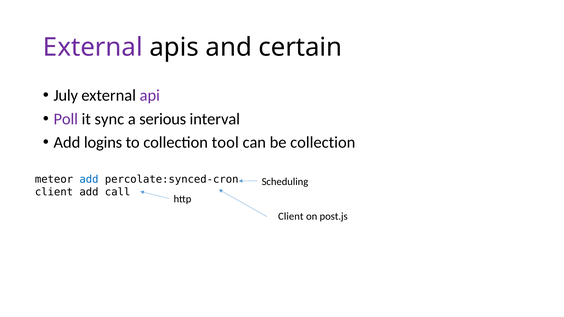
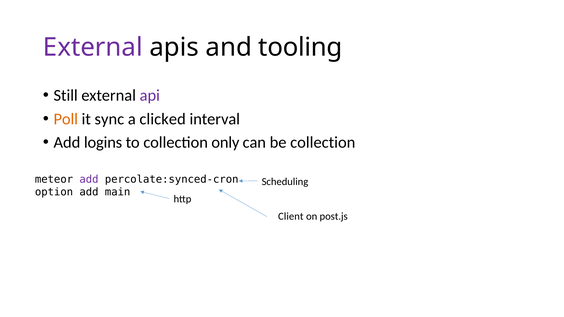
certain: certain -> tooling
July: July -> Still
Poll colour: purple -> orange
serious: serious -> clicked
tool: tool -> only
add at (89, 179) colour: blue -> purple
client at (54, 192): client -> option
call: call -> main
